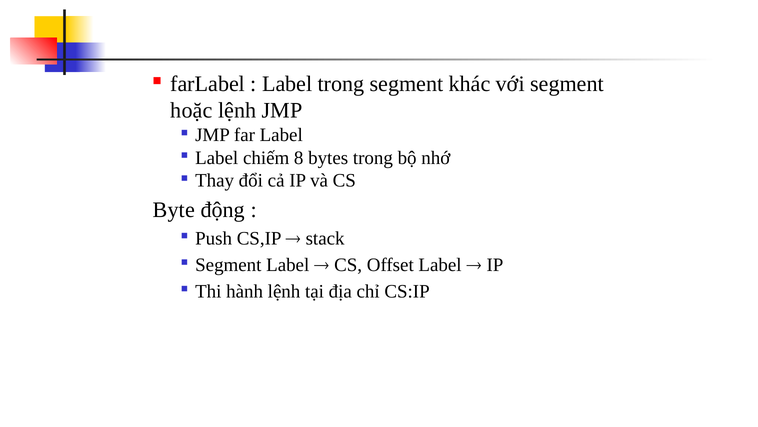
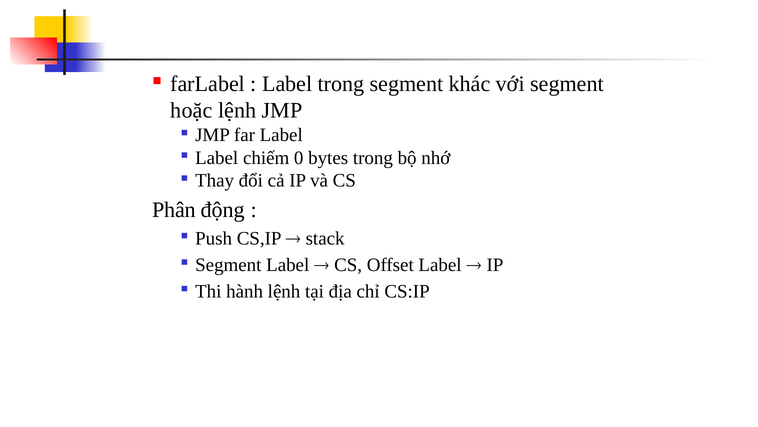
8: 8 -> 0
Byte: Byte -> Phân
